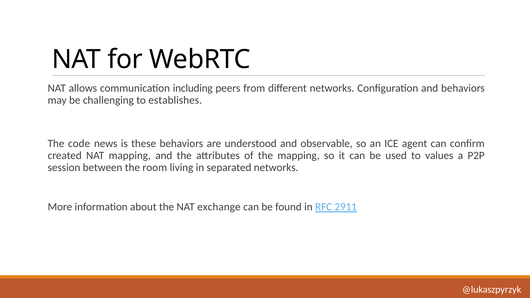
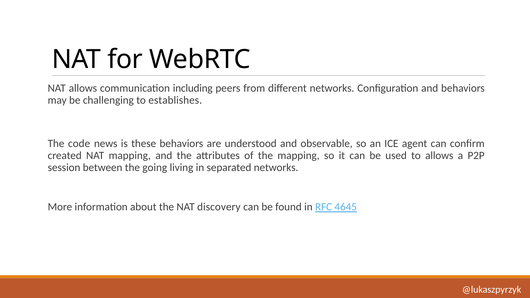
to values: values -> allows
room: room -> going
exchange: exchange -> discovery
2911: 2911 -> 4645
